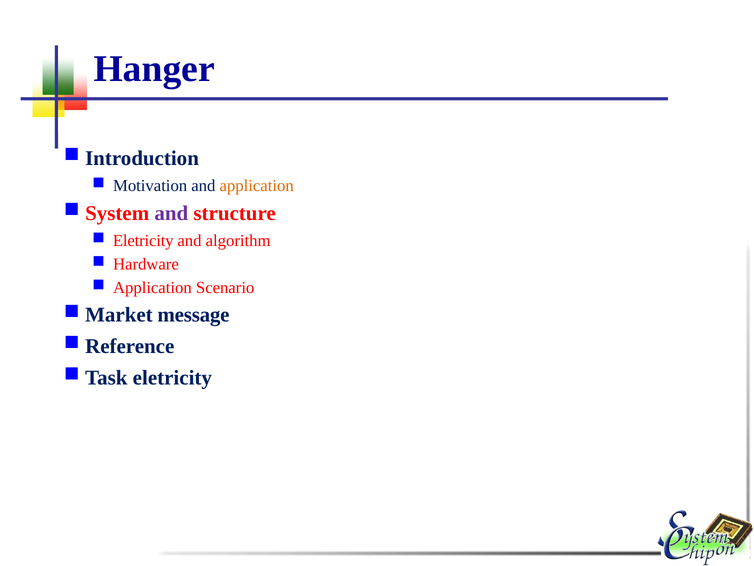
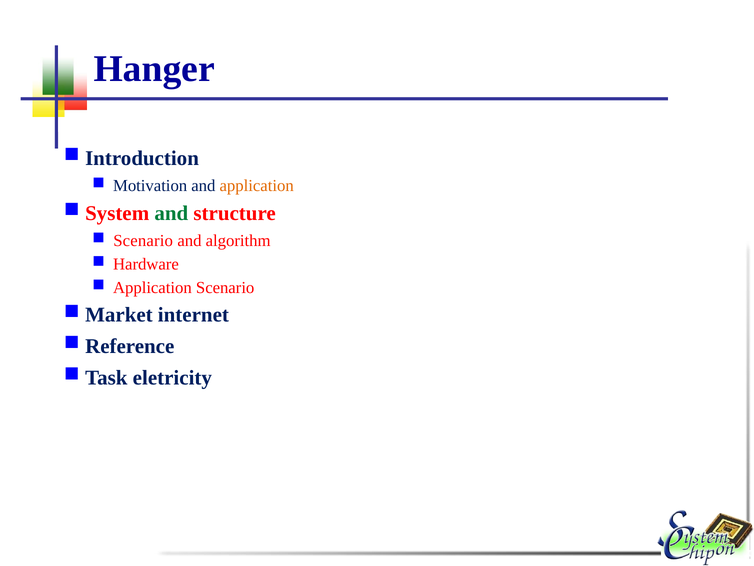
and at (171, 213) colour: purple -> green
Eletricity at (143, 241): Eletricity -> Scenario
message: message -> internet
